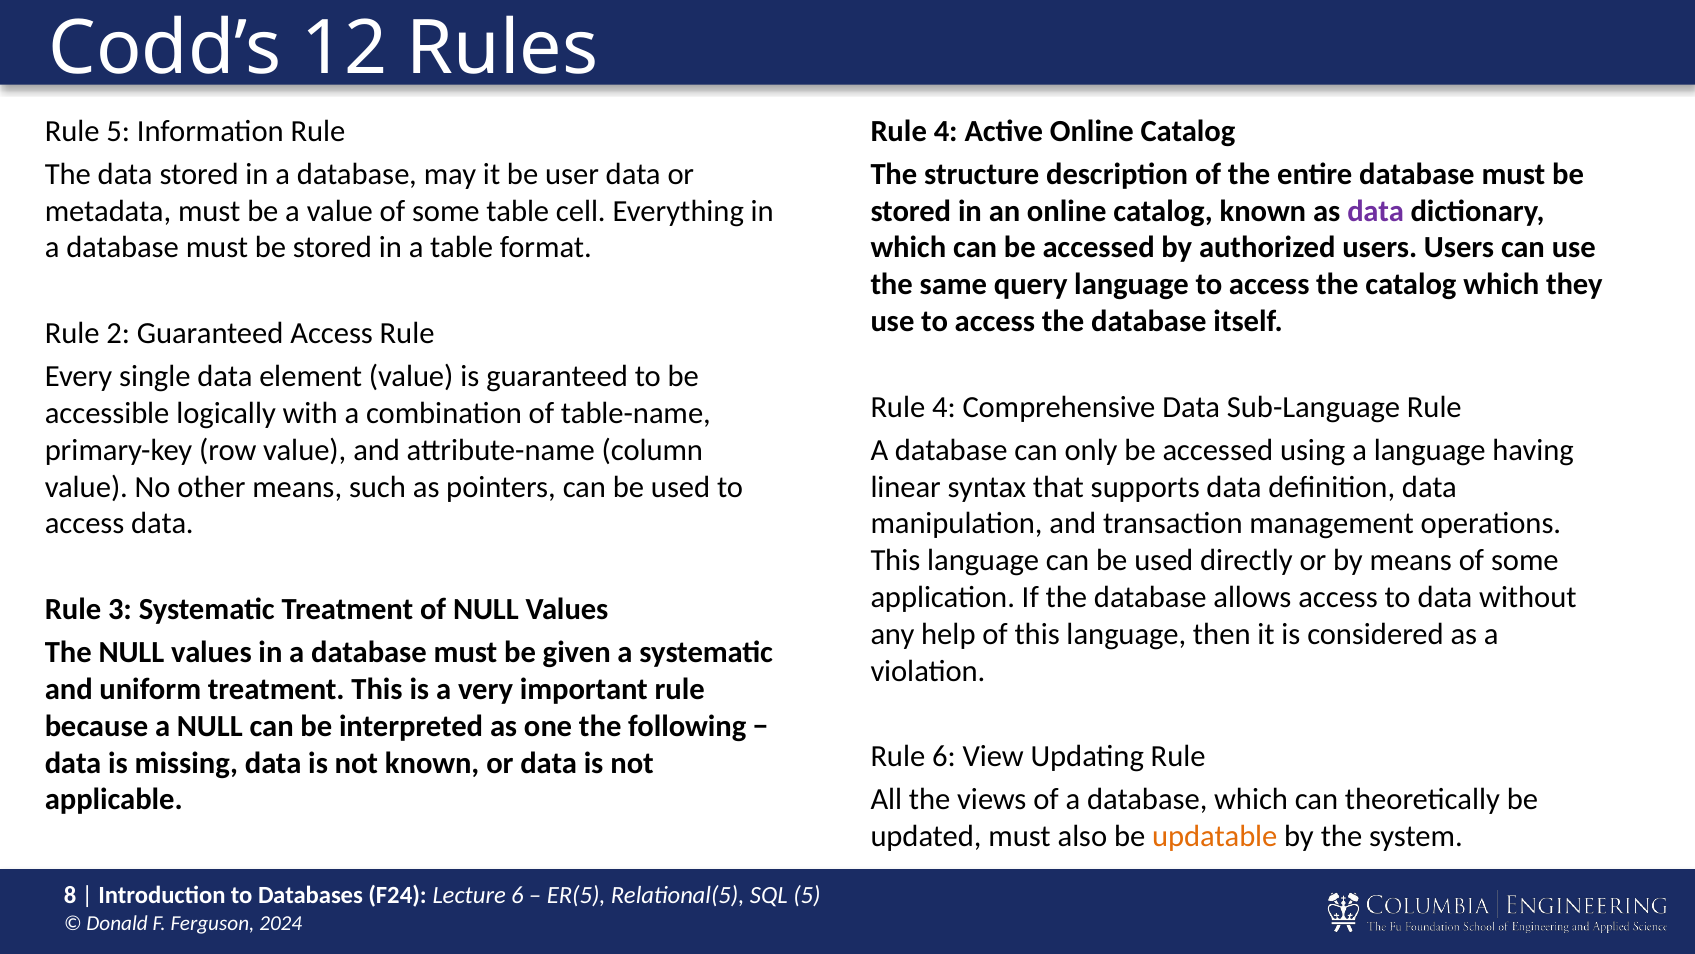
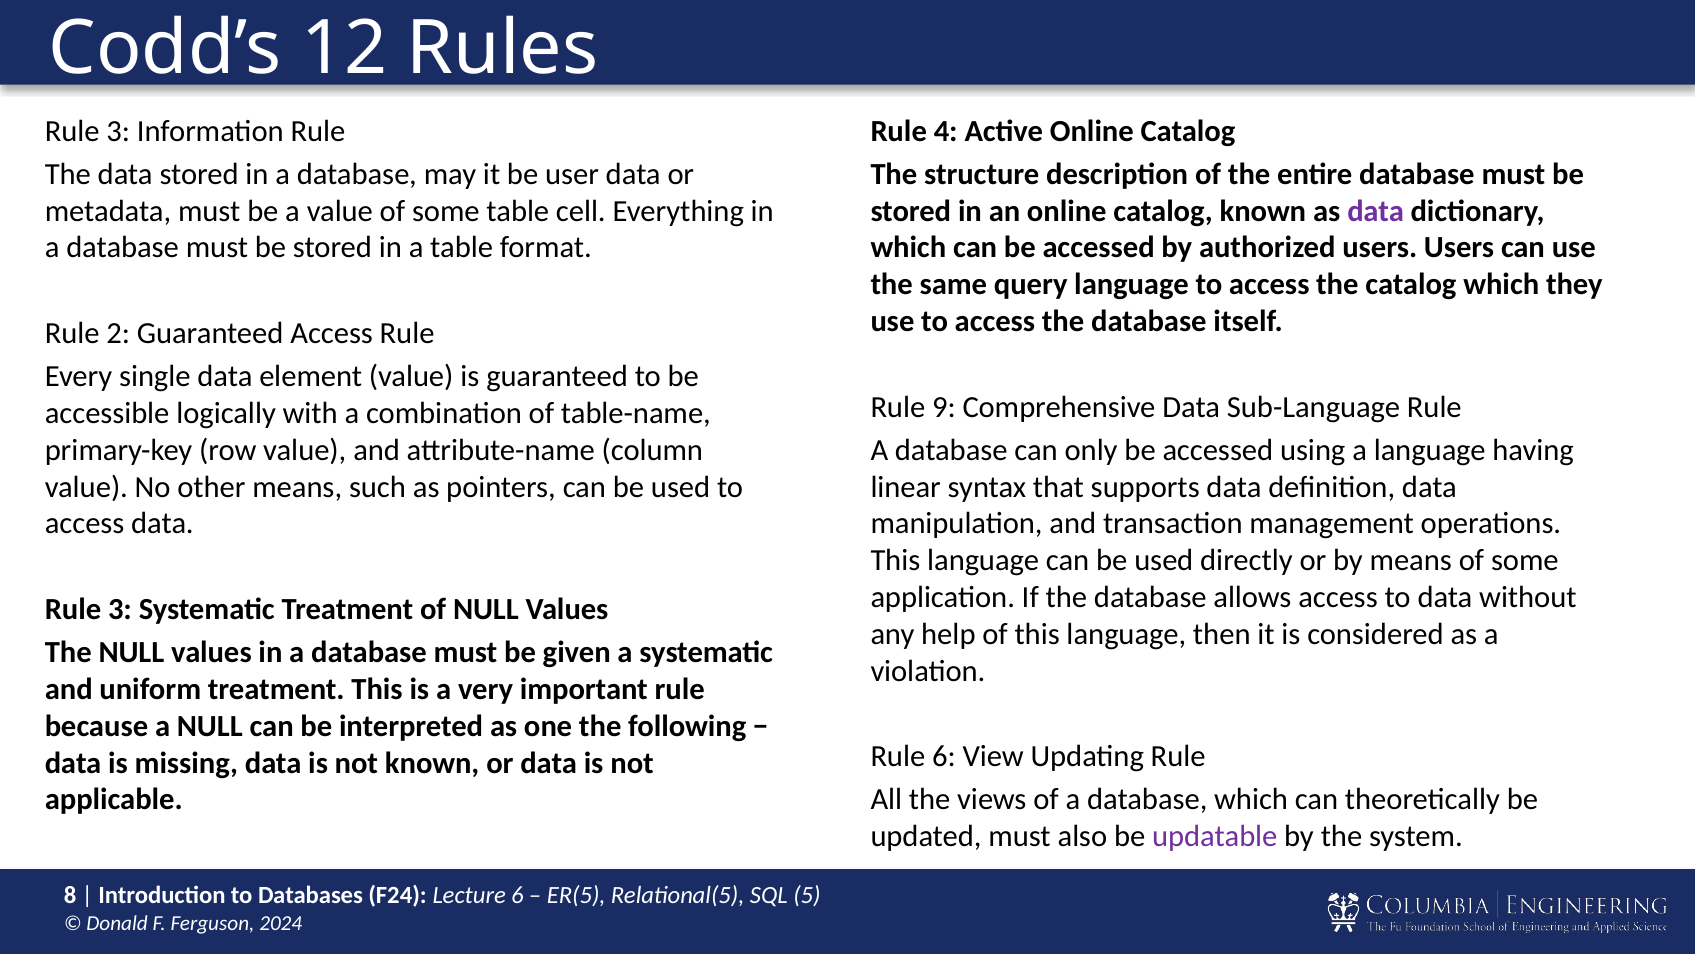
5 at (118, 131): 5 -> 3
4 at (944, 407): 4 -> 9
updatable colour: orange -> purple
